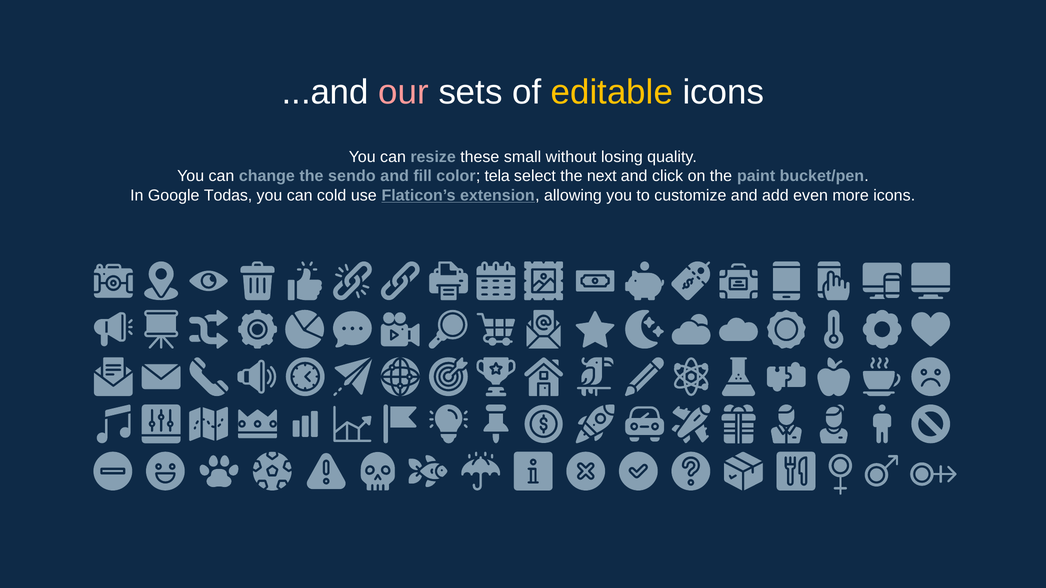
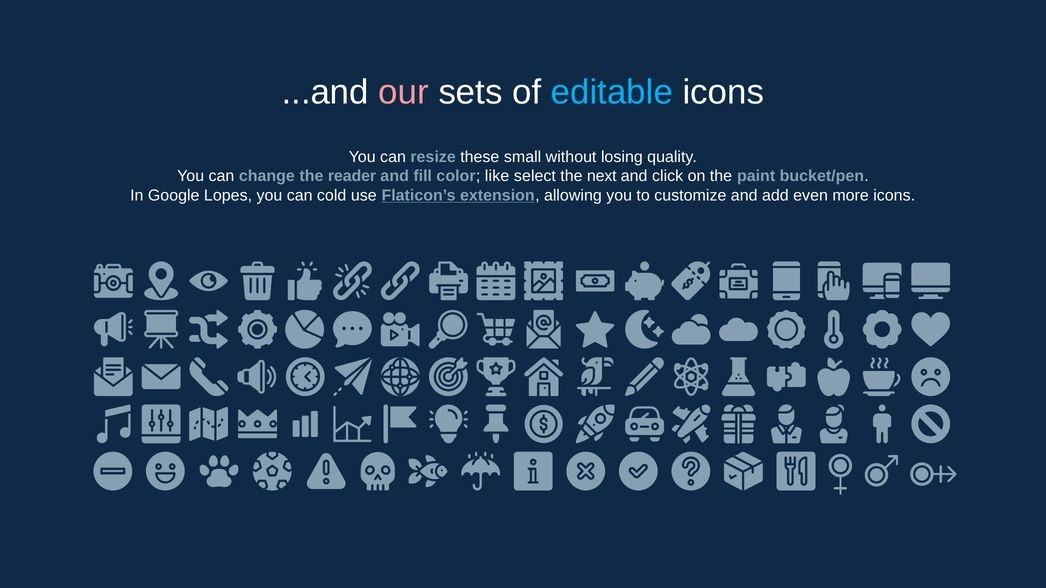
editable colour: yellow -> light blue
sendo: sendo -> reader
tela: tela -> like
Todas: Todas -> Lopes
